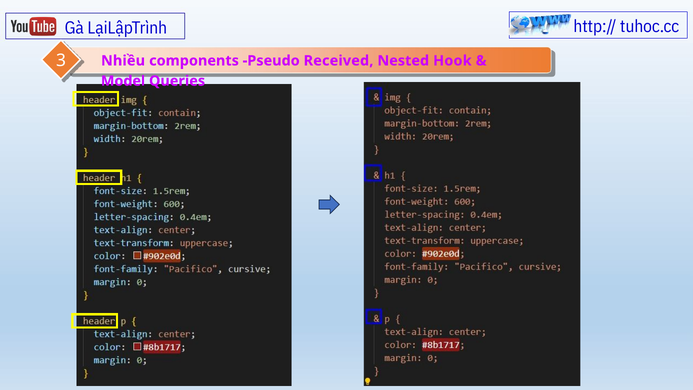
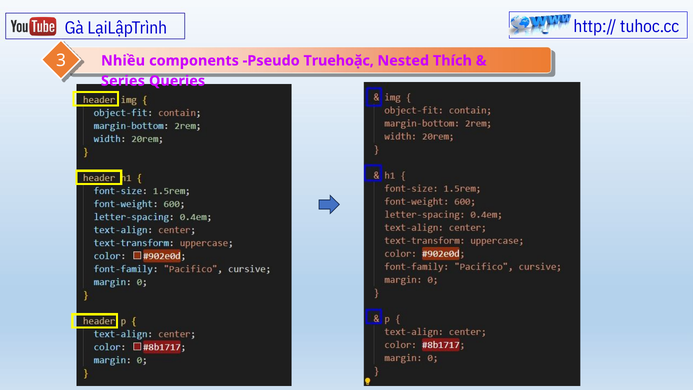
Received: Received -> Truehoặc
Hook: Hook -> Thích
Model: Model -> Series
